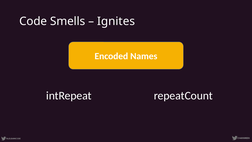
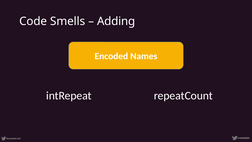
Ignites: Ignites -> Adding
